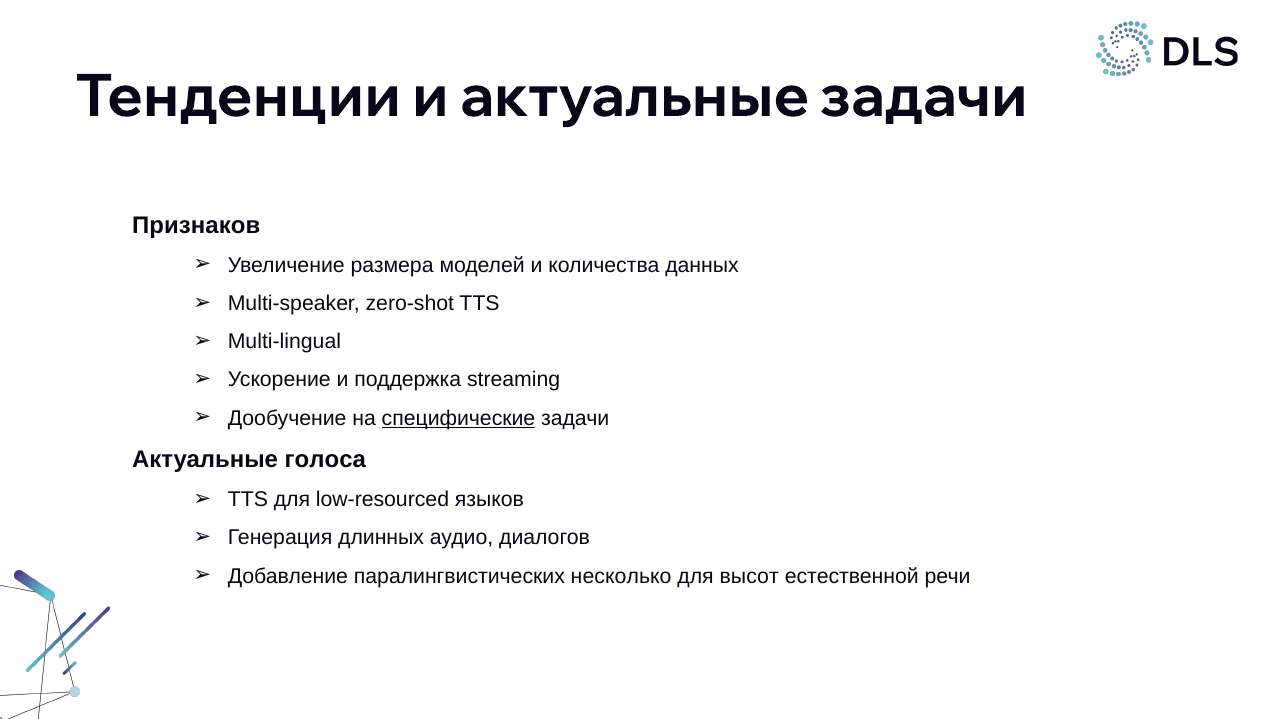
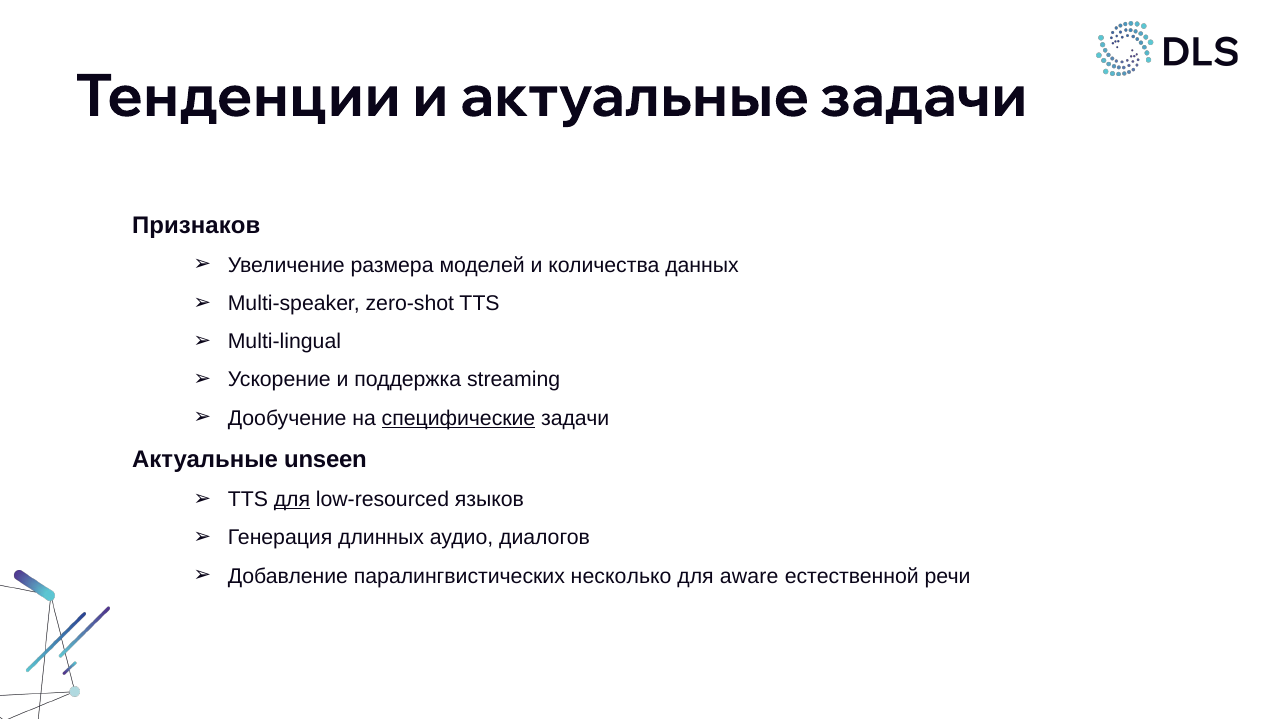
голоса: голоса -> unseen
для at (292, 499) underline: none -> present
высот: высот -> aware
